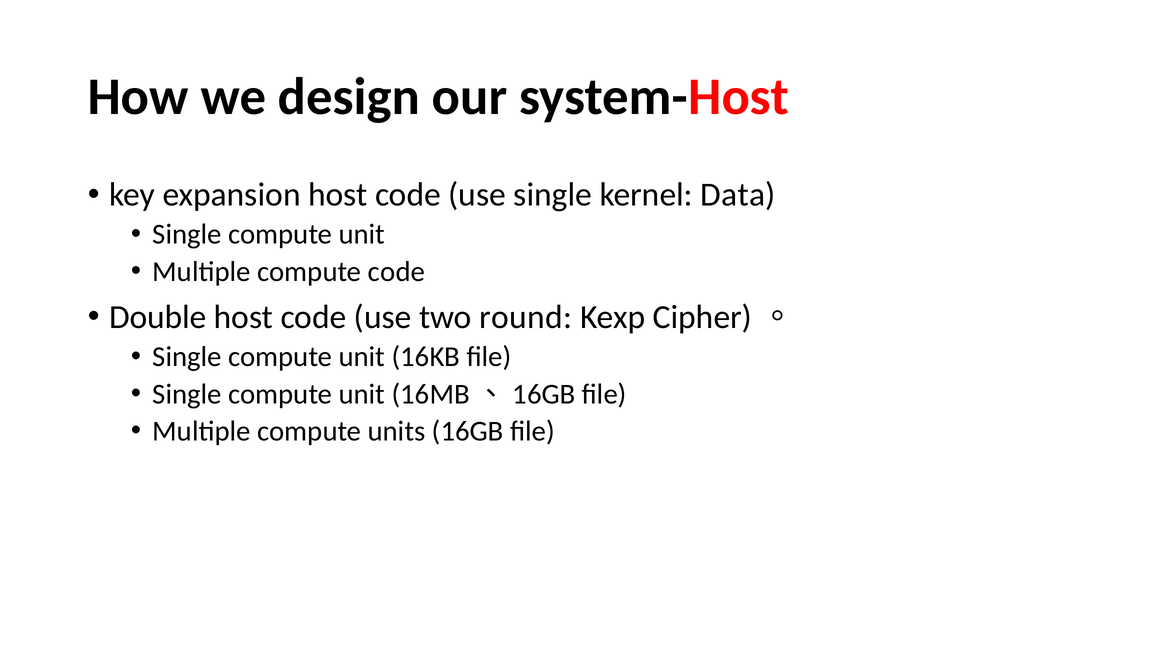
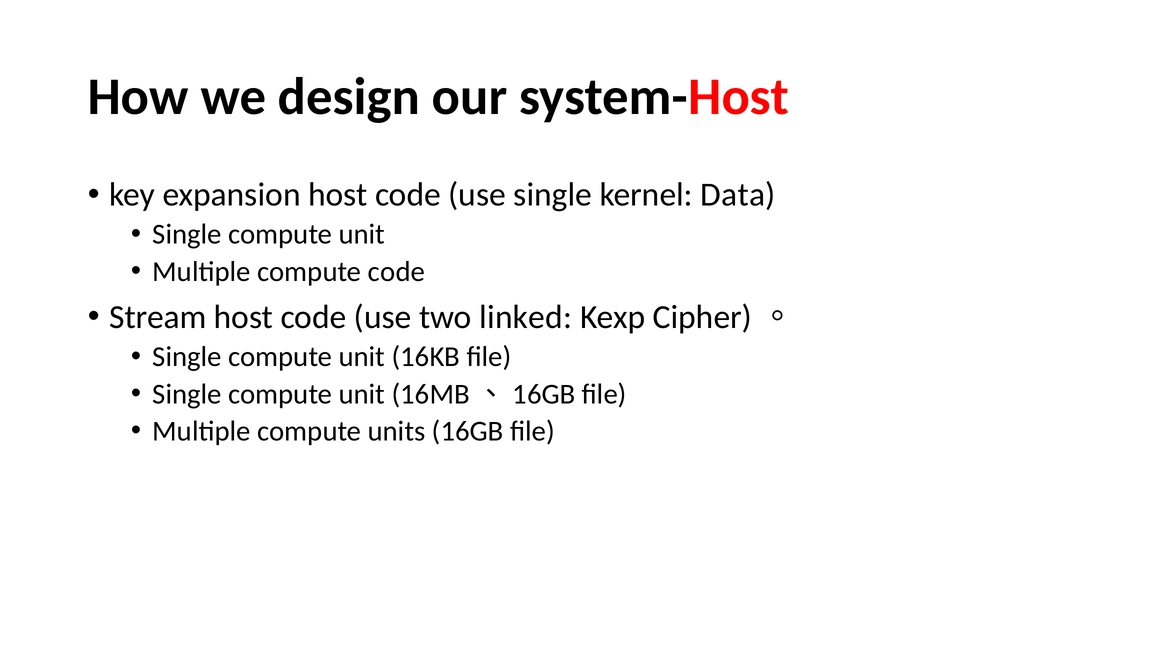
Double: Double -> Stream
round: round -> linked
